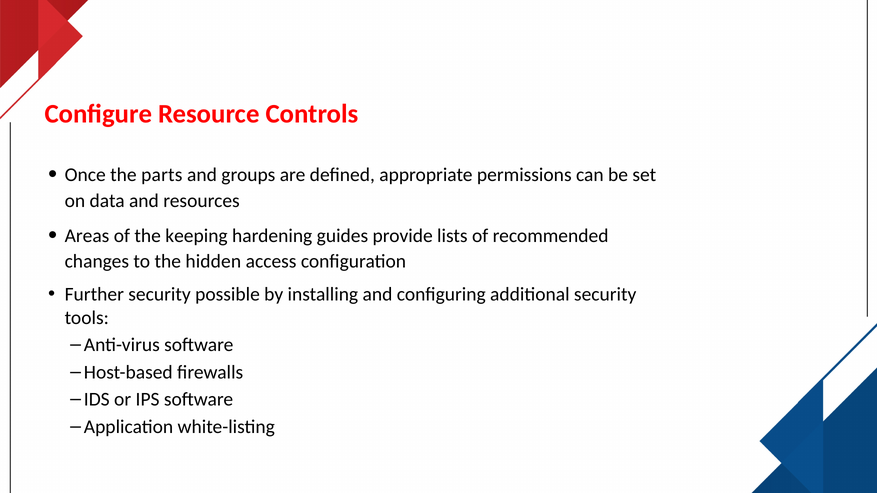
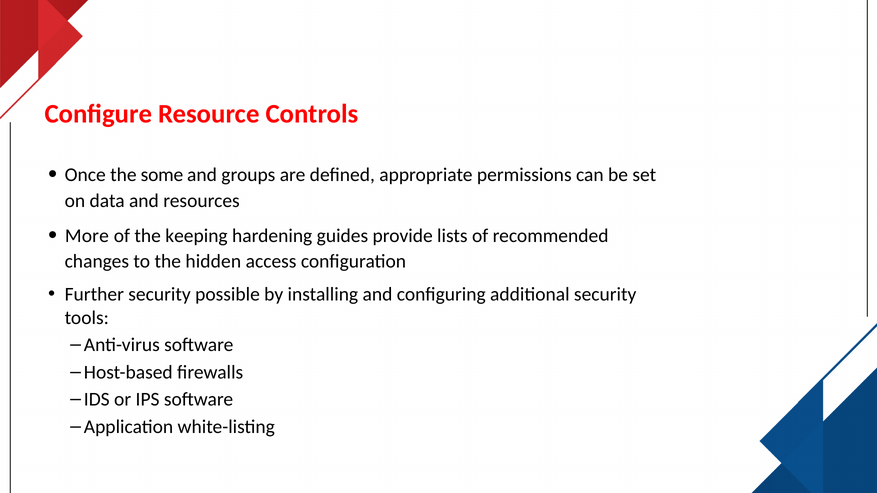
parts: parts -> some
Areas: Areas -> More
